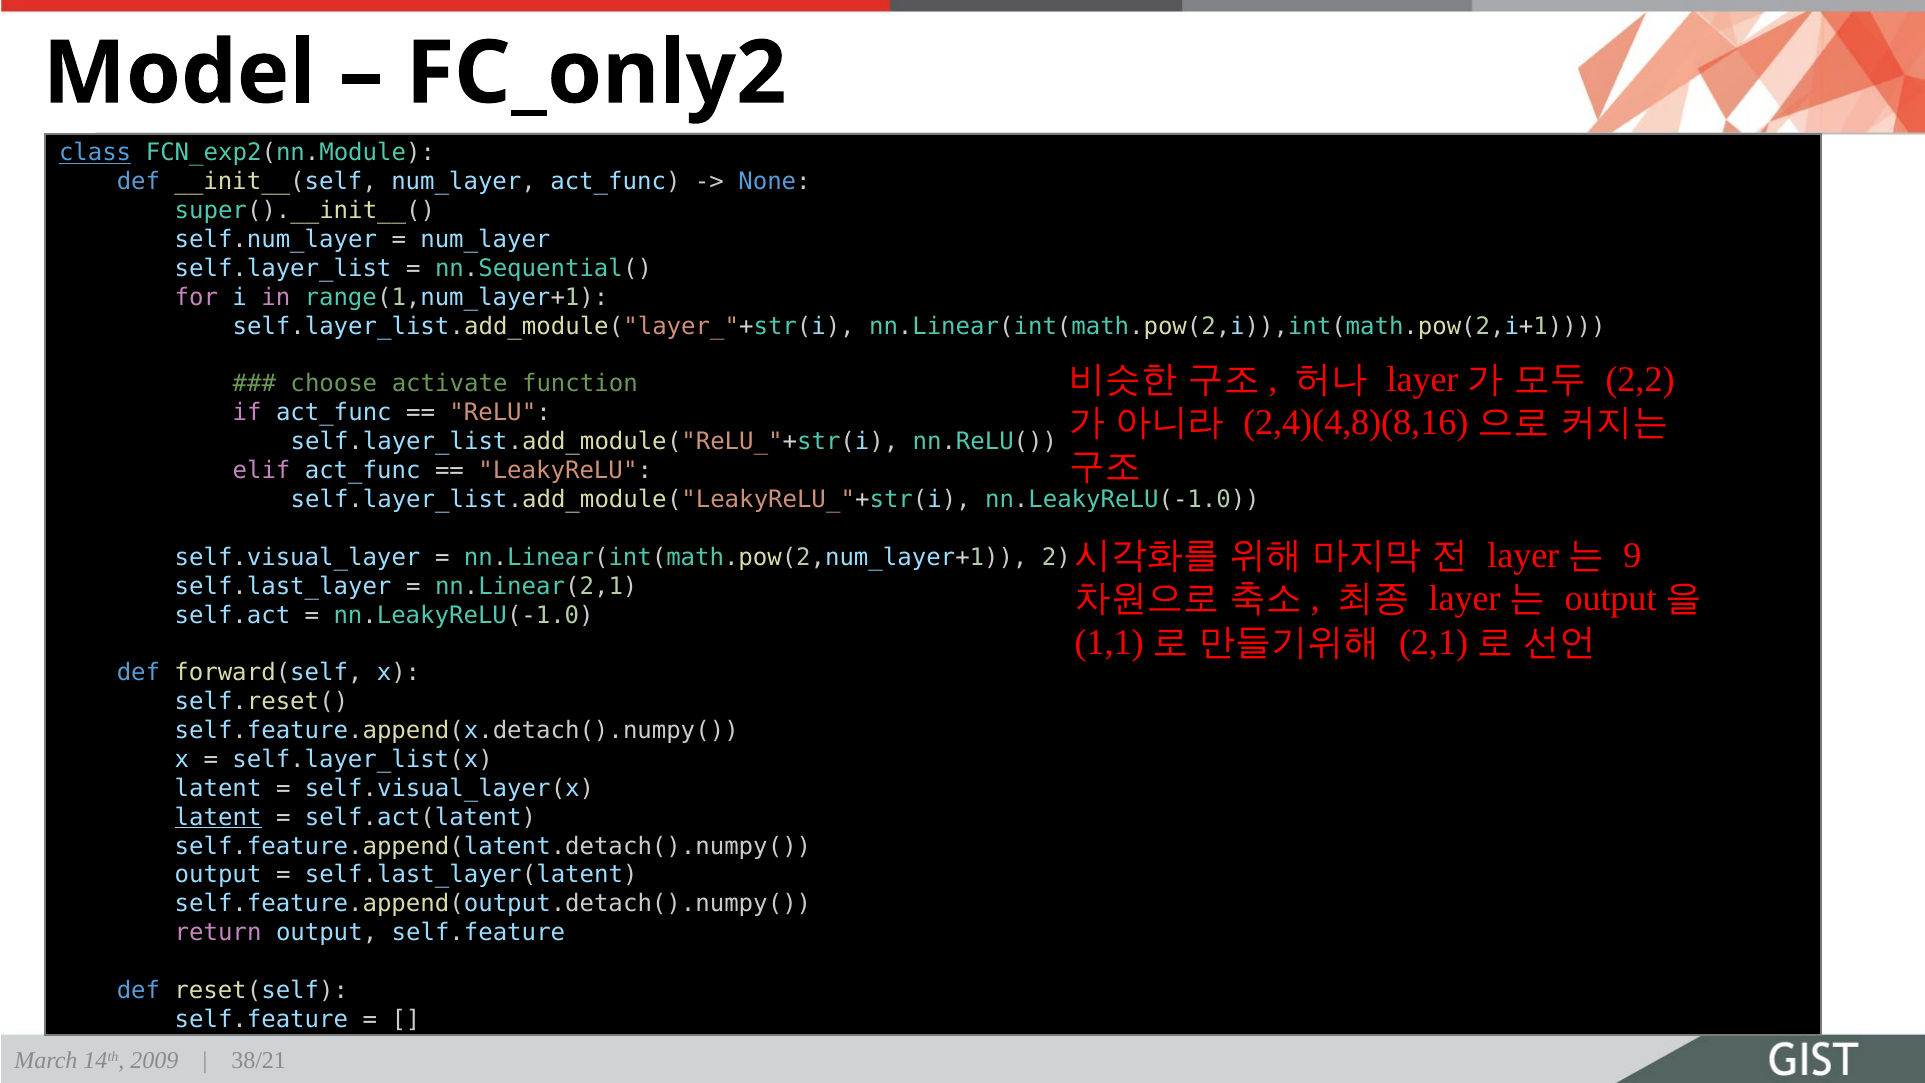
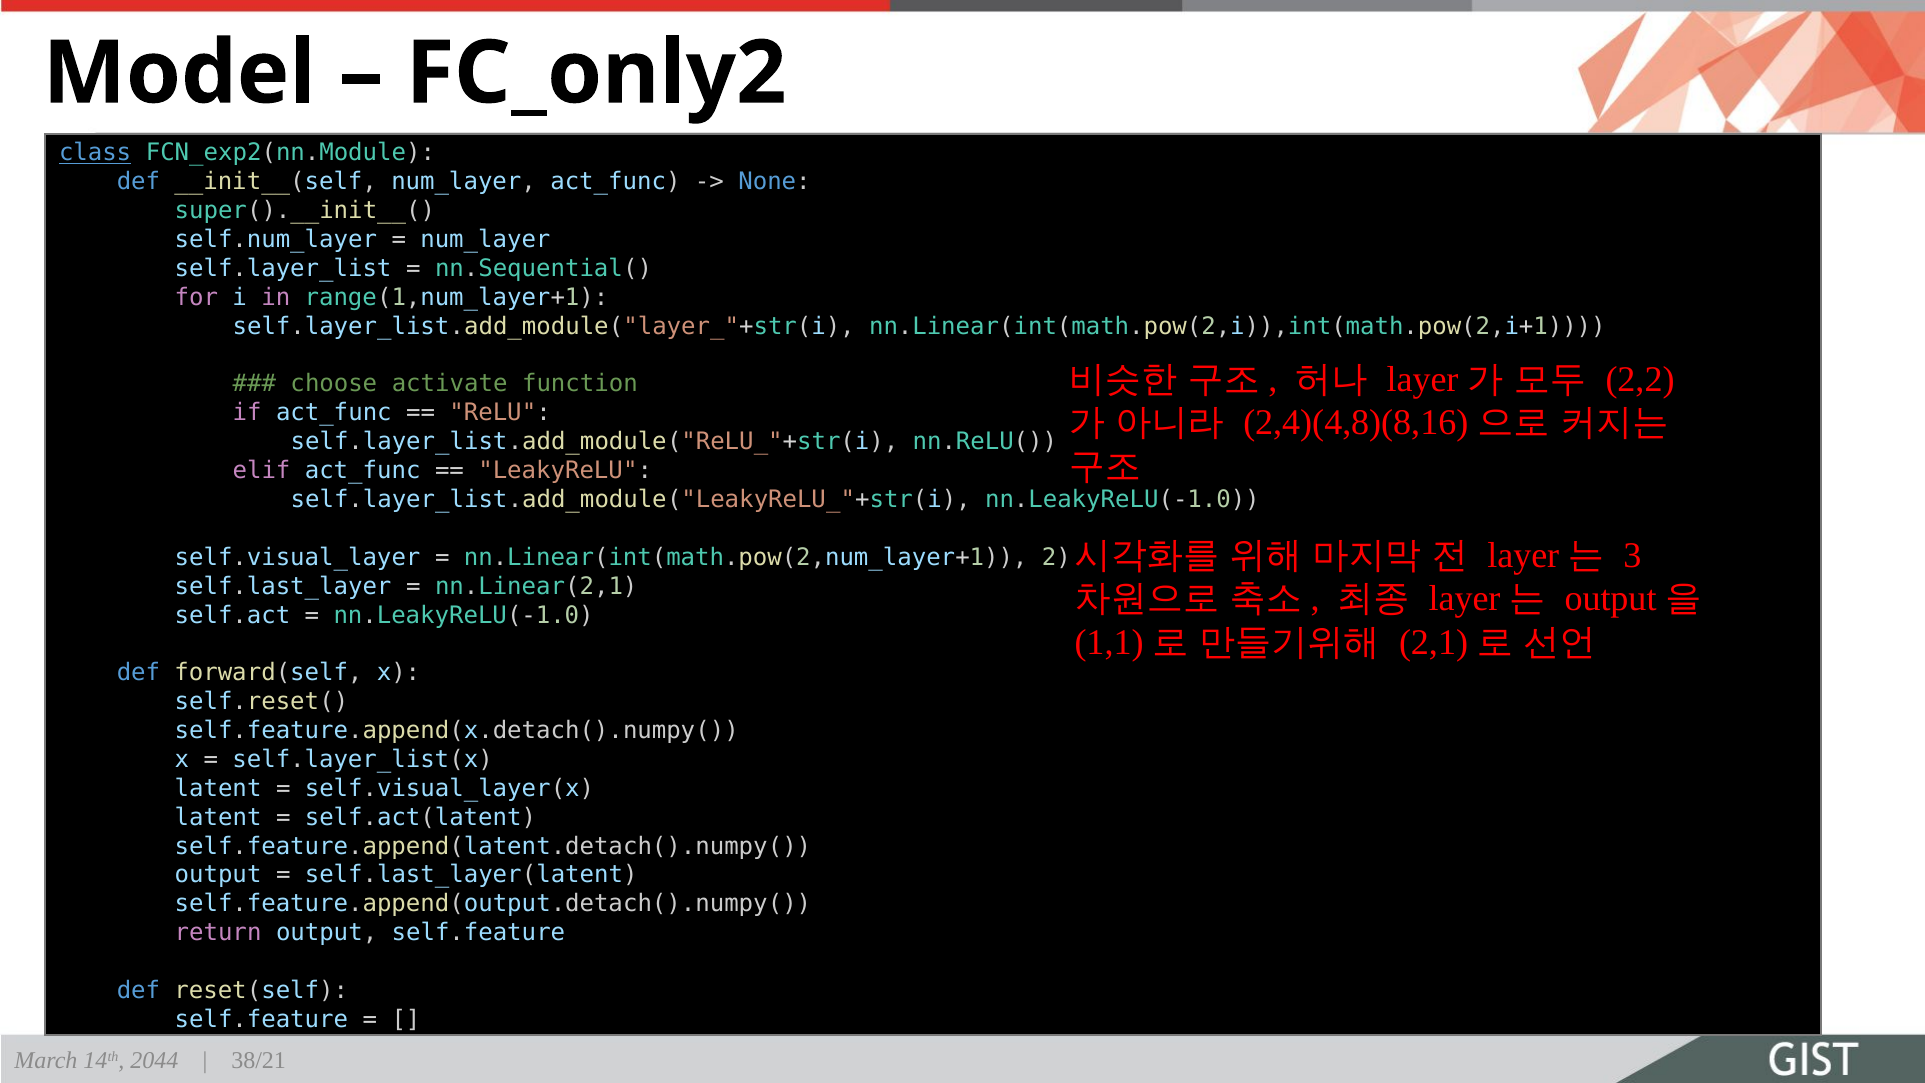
9: 9 -> 3
latent at (218, 817) underline: present -> none
2009: 2009 -> 2044
